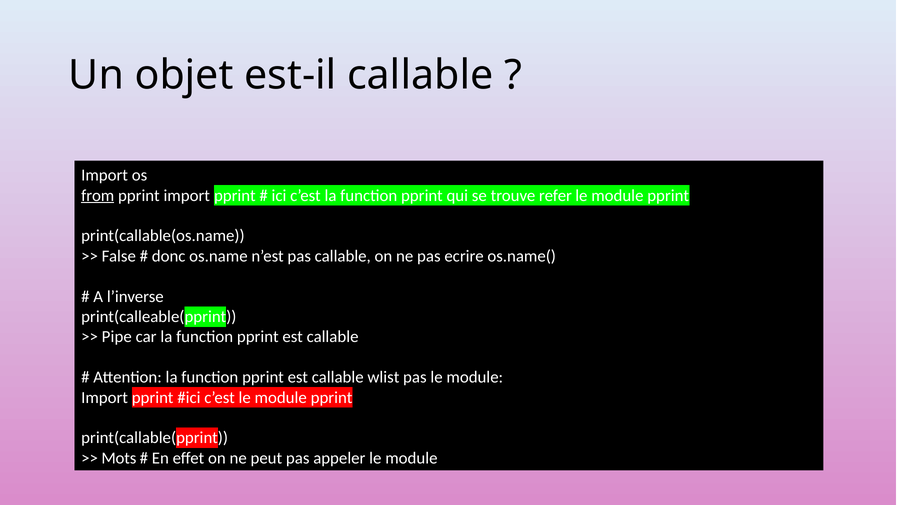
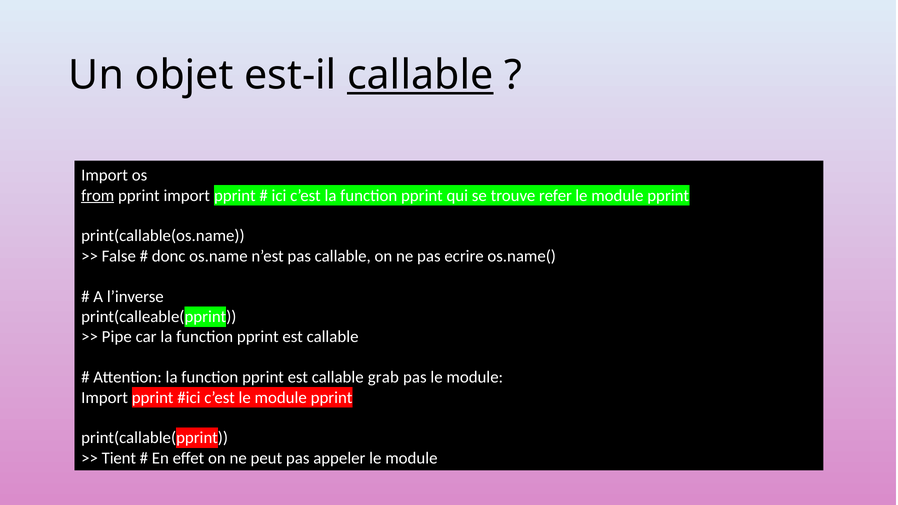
callable at (420, 75) underline: none -> present
wlist: wlist -> grab
Mots: Mots -> Tient
